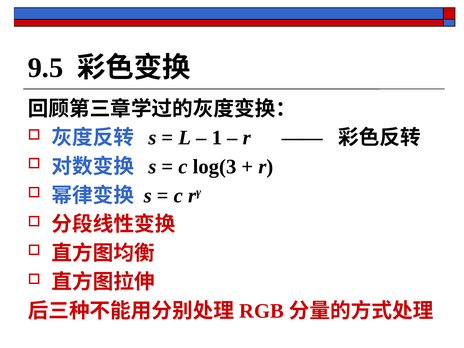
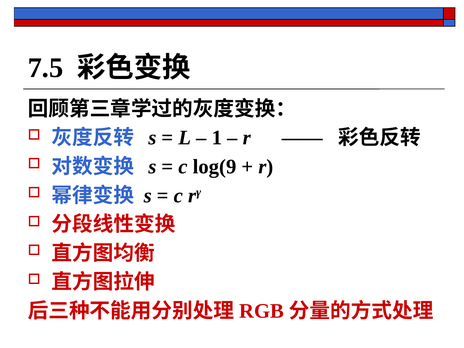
9.5: 9.5 -> 7.5
log(3: log(3 -> log(9
